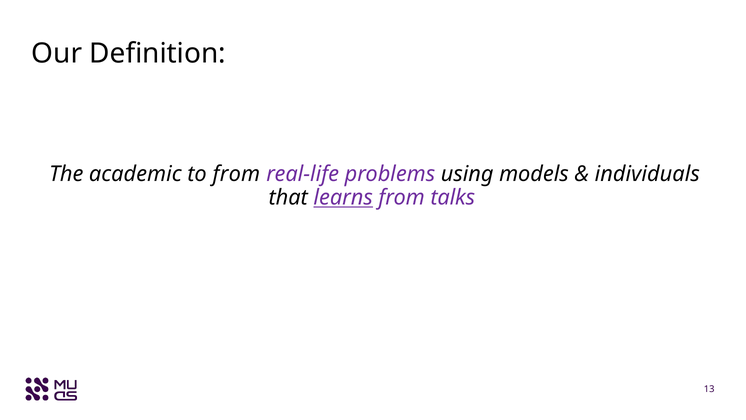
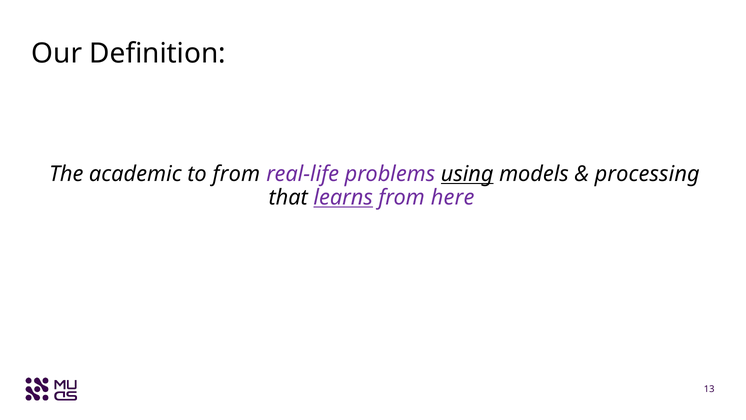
using underline: none -> present
individuals: individuals -> processing
talks: talks -> here
